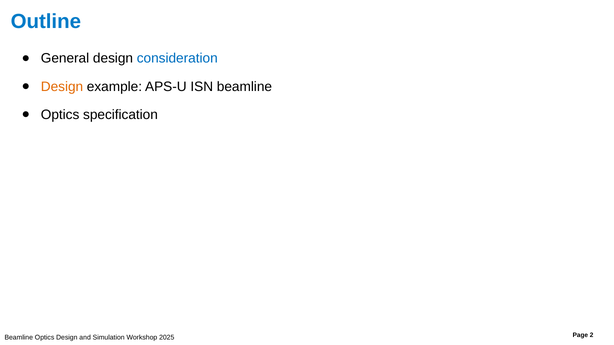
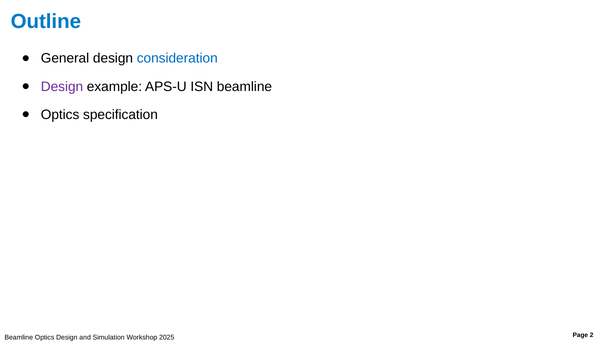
Design at (62, 87) colour: orange -> purple
